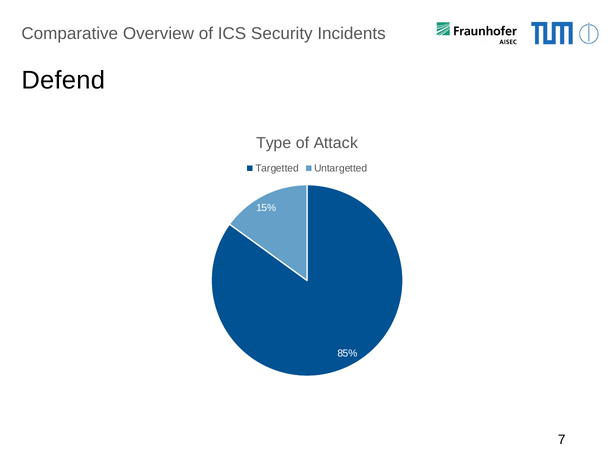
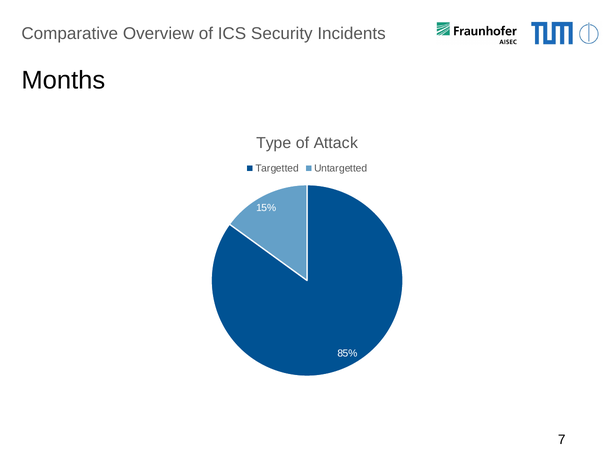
Defend: Defend -> Months
